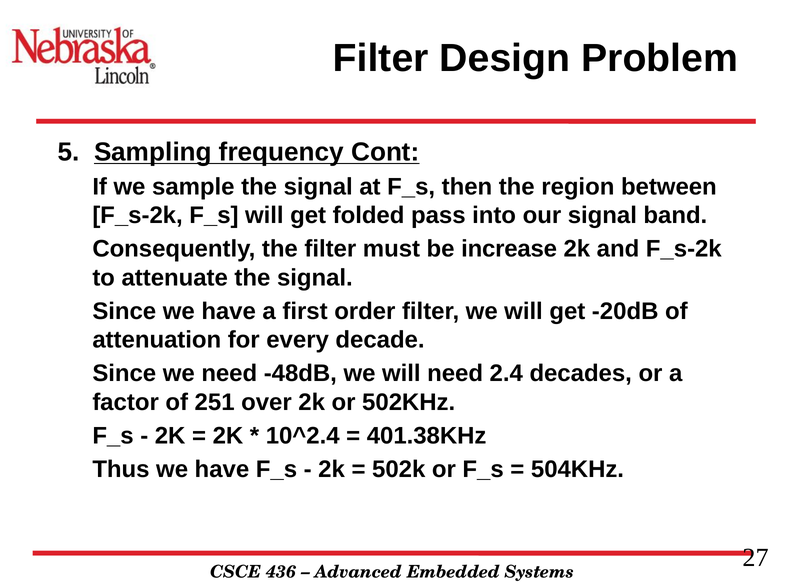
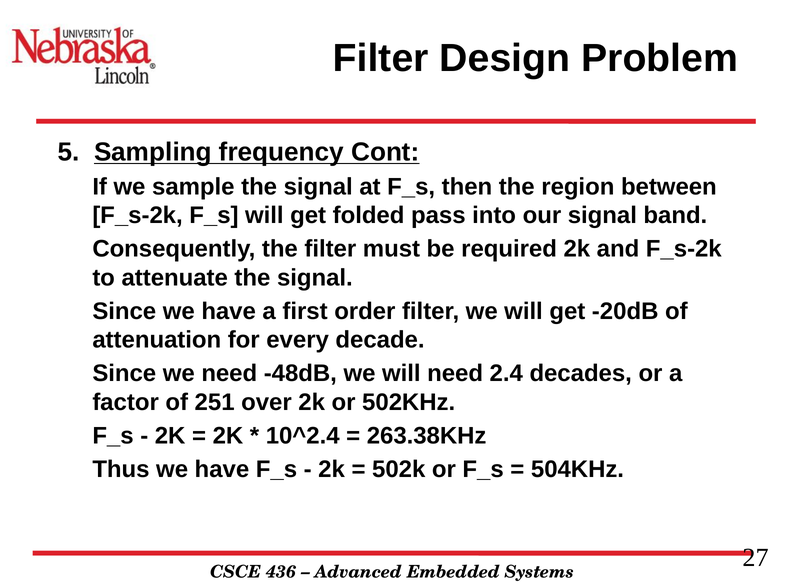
increase: increase -> required
401.38KHz: 401.38KHz -> 263.38KHz
